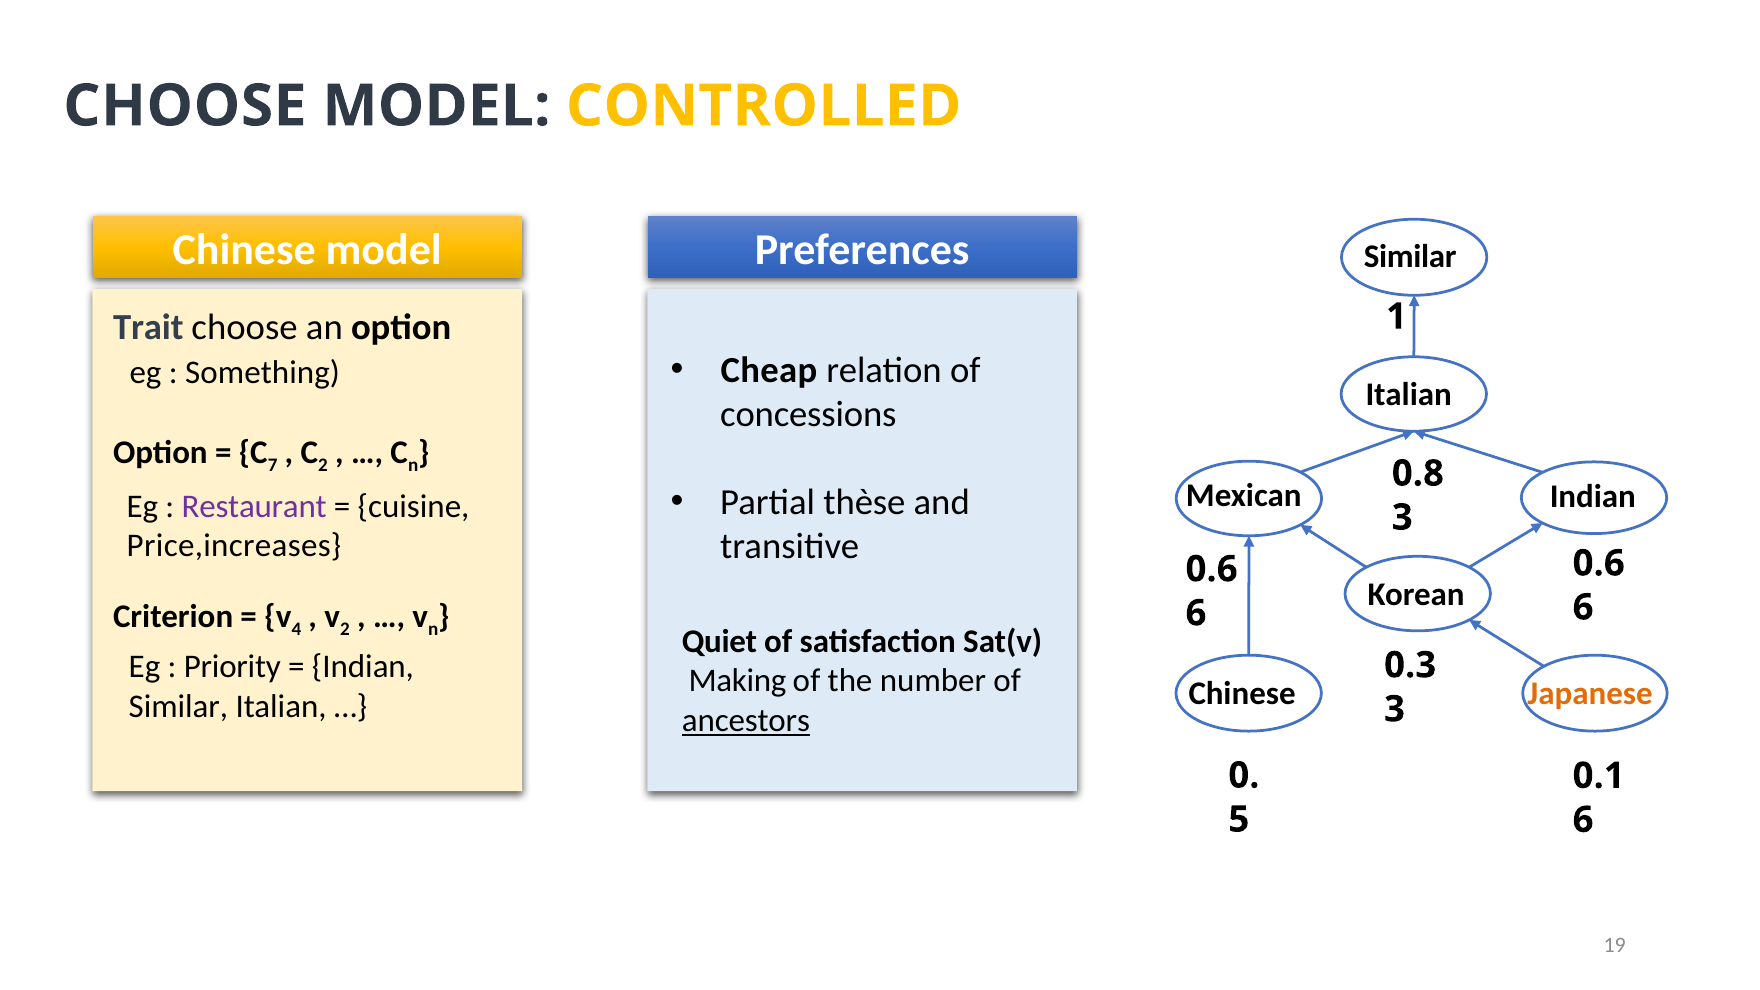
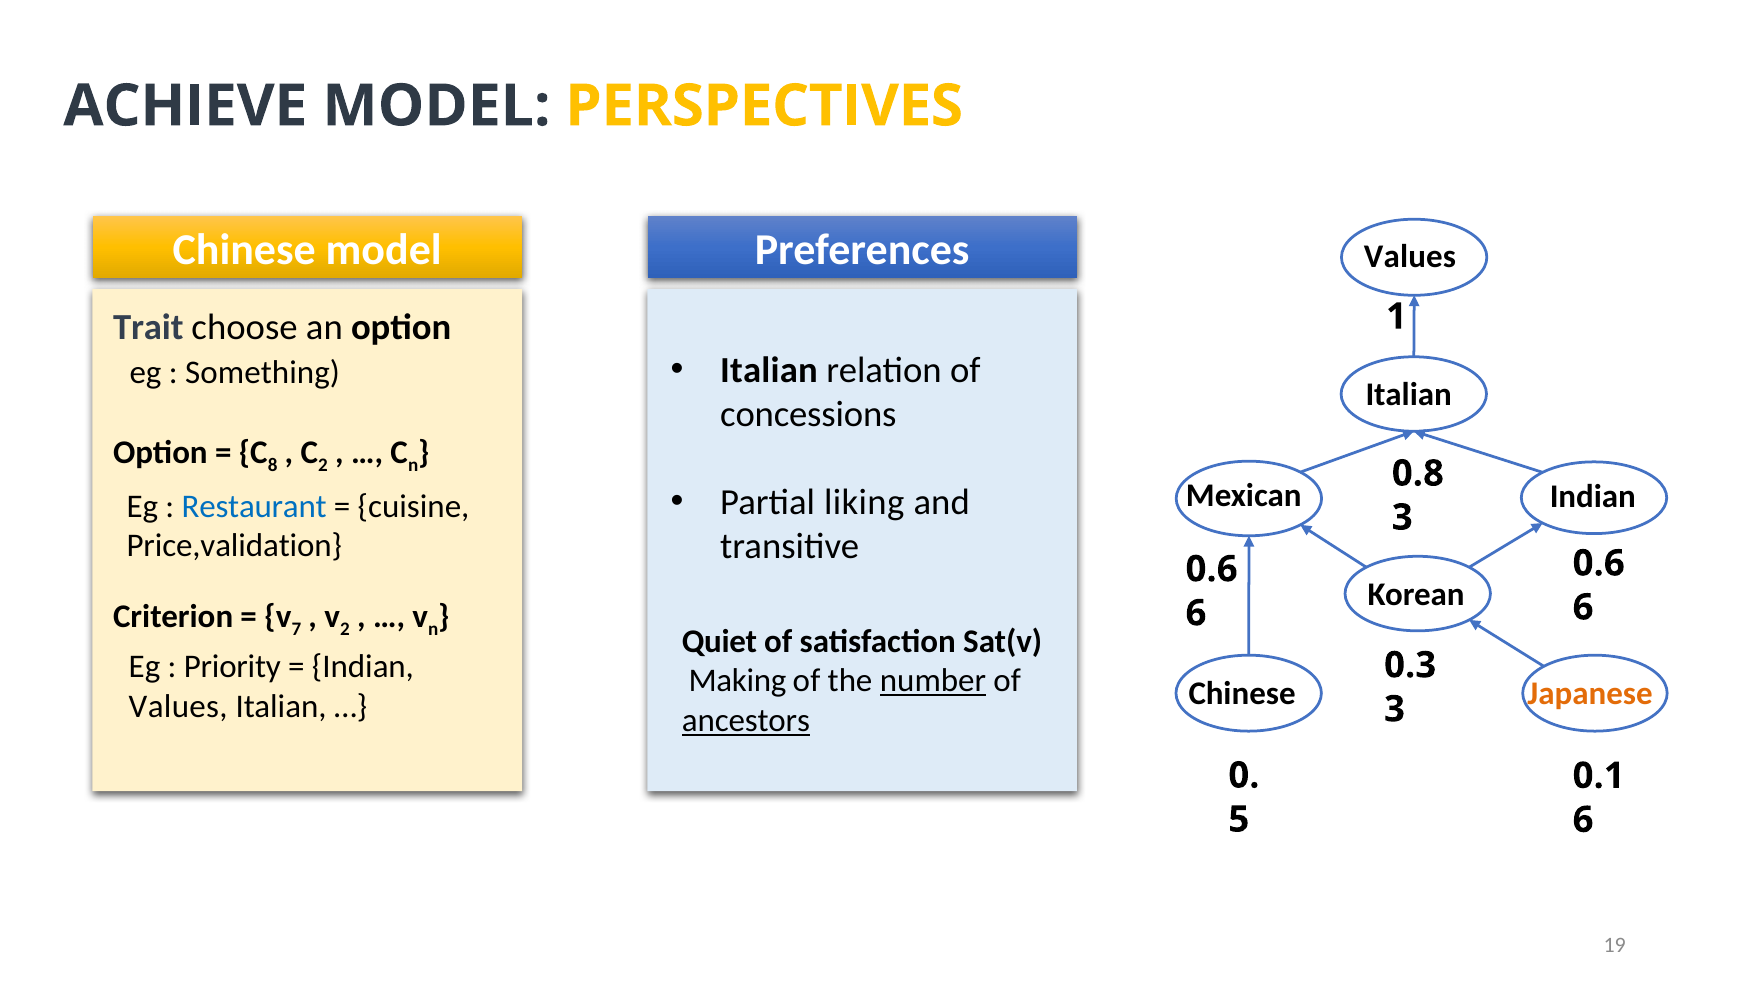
CHOOSE at (185, 106): CHOOSE -> ACHIEVE
CONTROLLED: CONTROLLED -> PERSPECTIVES
Similar at (1410, 257): Similar -> Values
Cheap at (769, 370): Cheap -> Italian
7: 7 -> 8
thèse: thèse -> liking
Restaurant colour: purple -> blue
Price,increases: Price,increases -> Price,validation
4: 4 -> 7
number underline: none -> present
Similar at (178, 706): Similar -> Values
